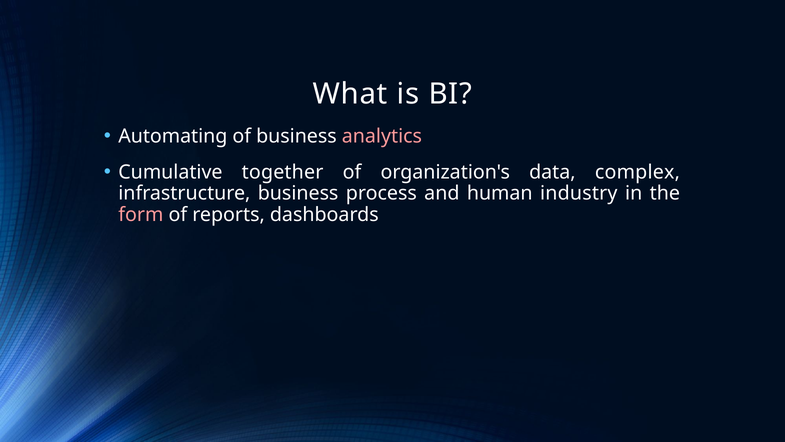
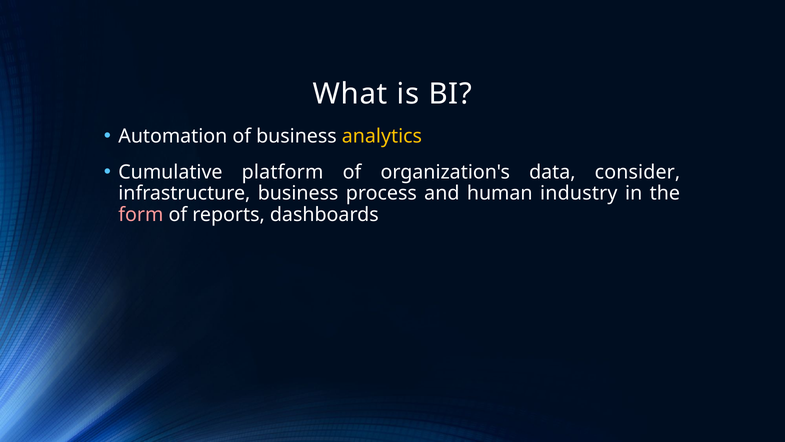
Automating: Automating -> Automation
analytics colour: pink -> yellow
together: together -> platform
complex: complex -> consider
